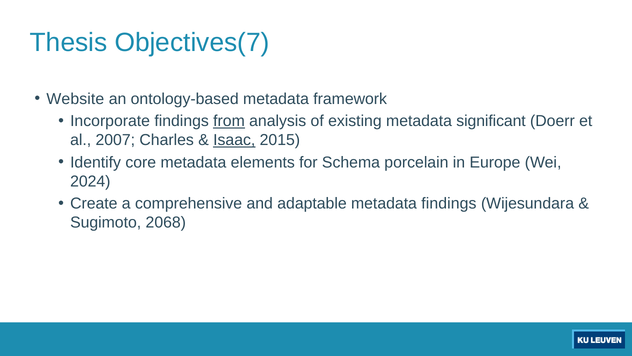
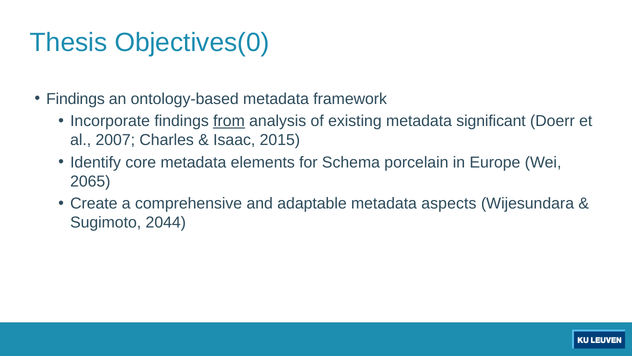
Objectives(7: Objectives(7 -> Objectives(0
Website at (75, 99): Website -> Findings
Isaac underline: present -> none
2024: 2024 -> 2065
metadata findings: findings -> aspects
2068: 2068 -> 2044
